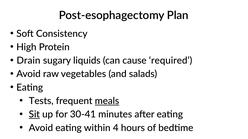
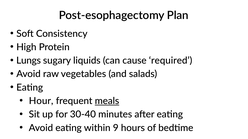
Drain: Drain -> Lungs
Tests: Tests -> Hour
Sit underline: present -> none
30-41: 30-41 -> 30-40
4: 4 -> 9
